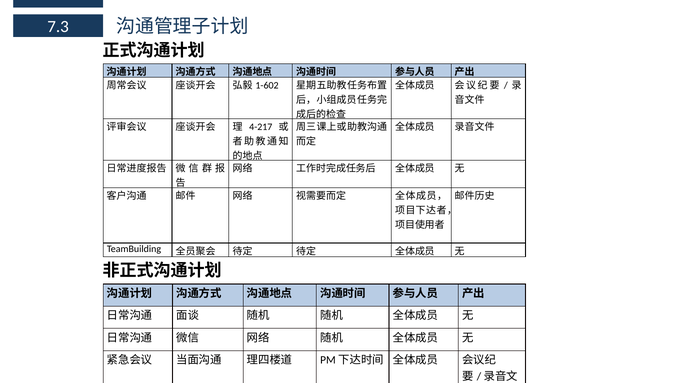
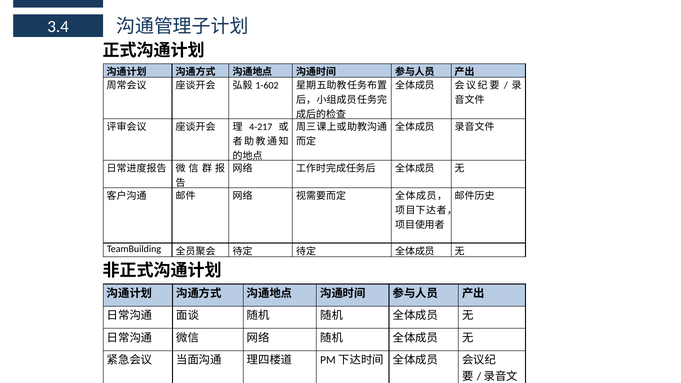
7.3: 7.3 -> 3.4
